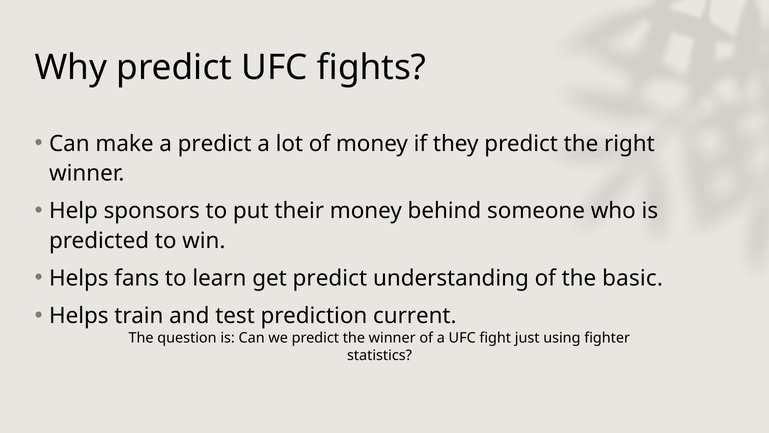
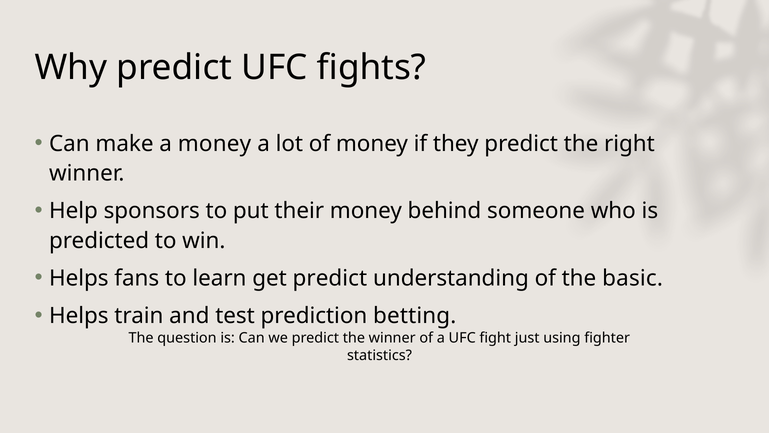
a predict: predict -> money
current: current -> betting
